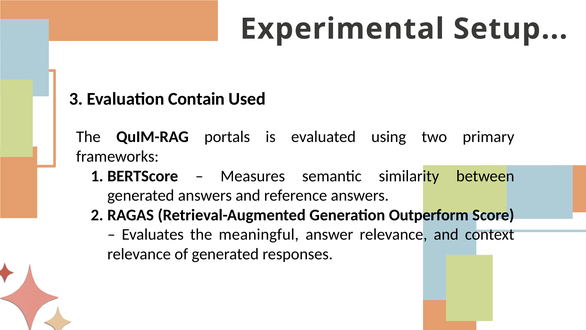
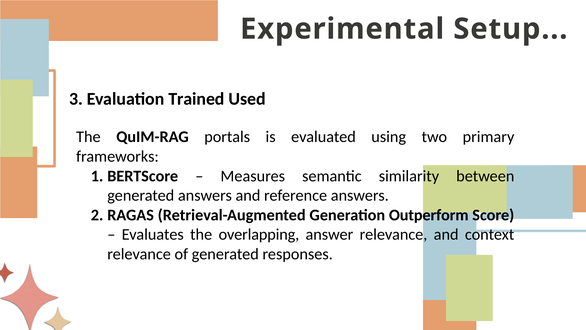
Contain: Contain -> Trained
meaningful: meaningful -> overlapping
